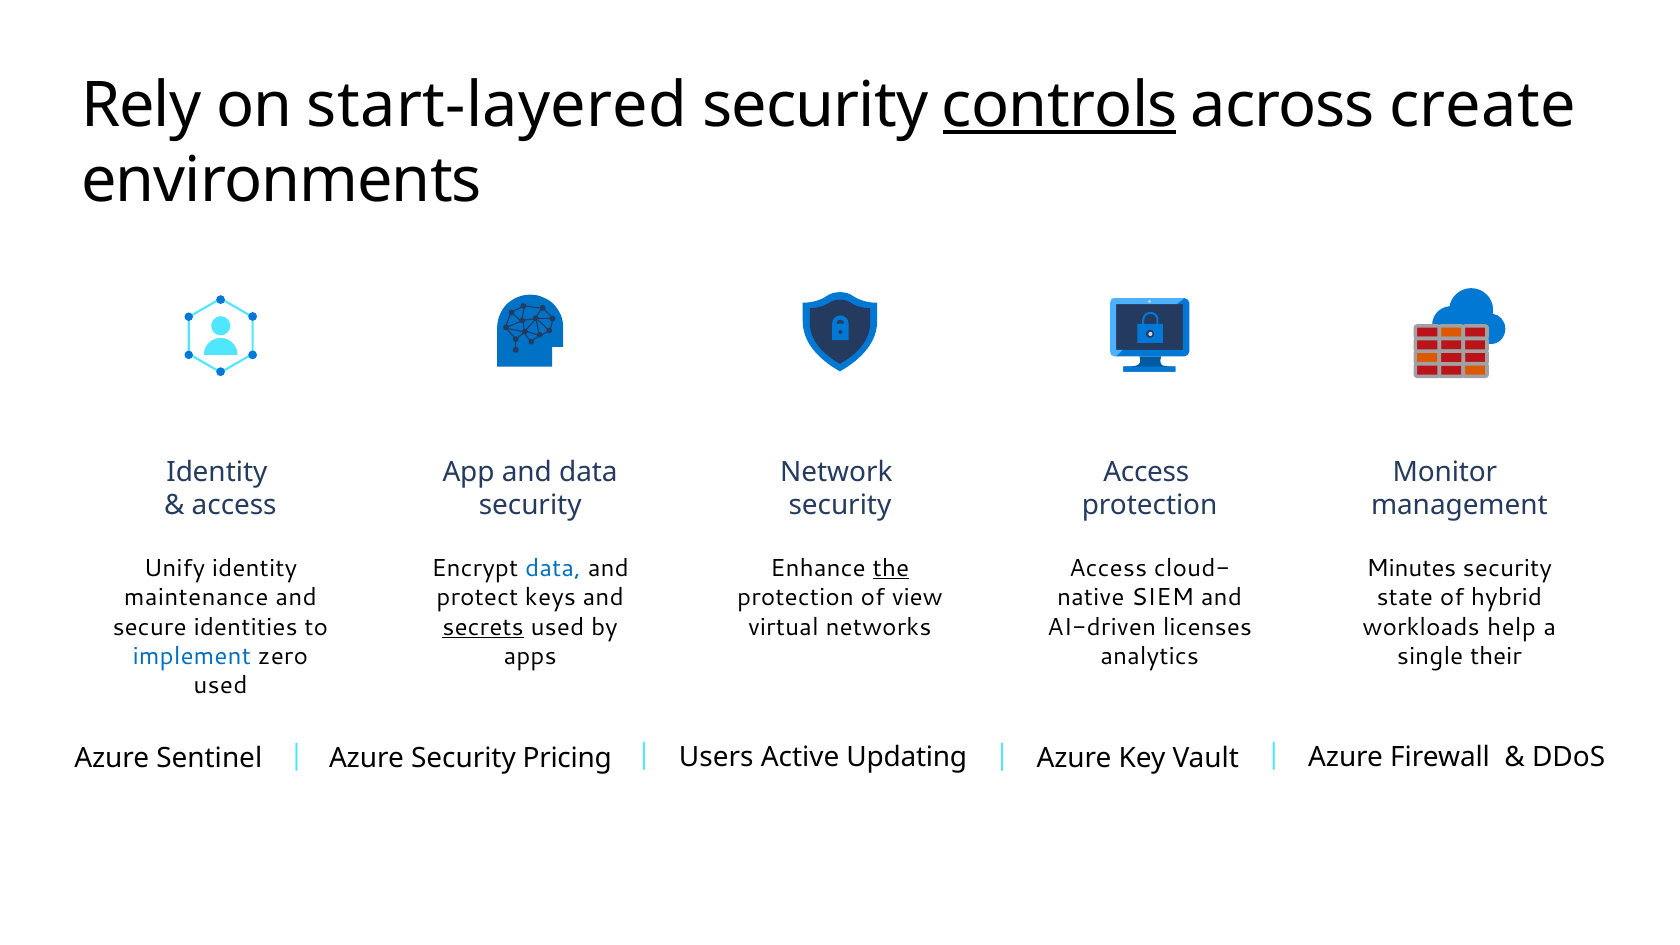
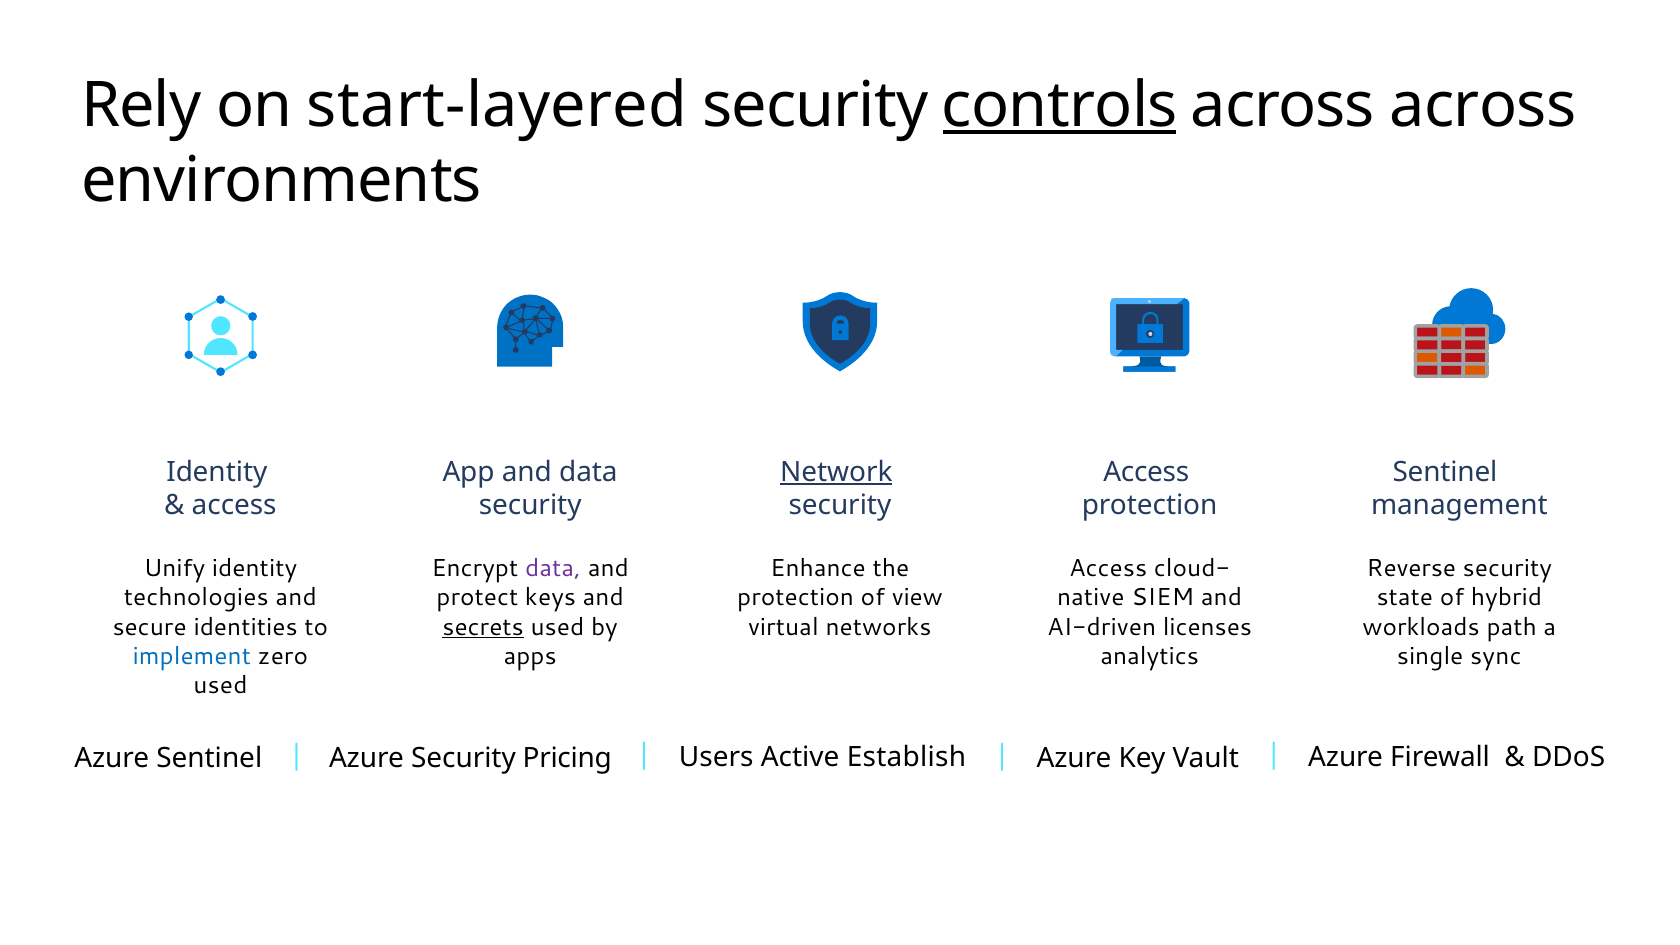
across create: create -> across
Network underline: none -> present
Monitor at (1445, 472): Monitor -> Sentinel
data at (553, 568) colour: blue -> purple
the underline: present -> none
Minutes: Minutes -> Reverse
maintenance: maintenance -> technologies
help: help -> path
their: their -> sync
Updating: Updating -> Establish
